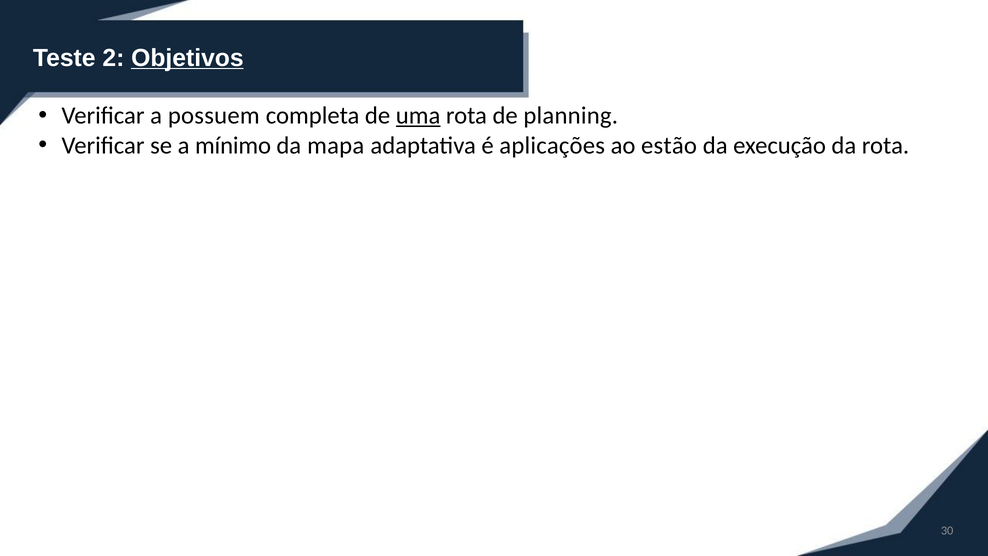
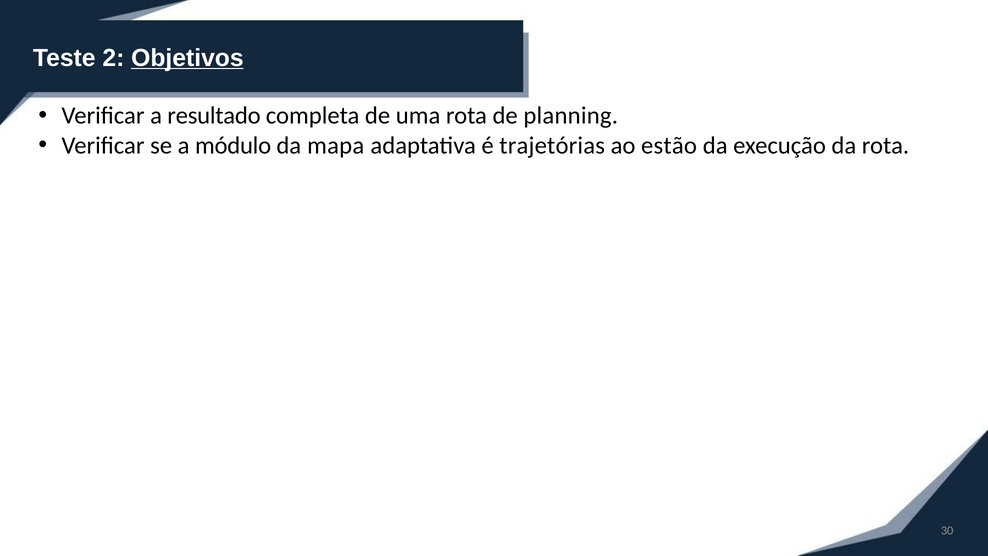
possuem: possuem -> resultado
uma underline: present -> none
mínimo: mínimo -> módulo
aplicações: aplicações -> trajetórias
